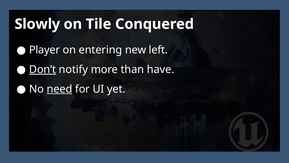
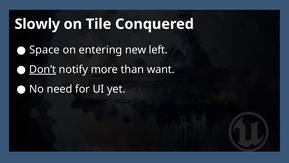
Player: Player -> Space
have: have -> want
need underline: present -> none
